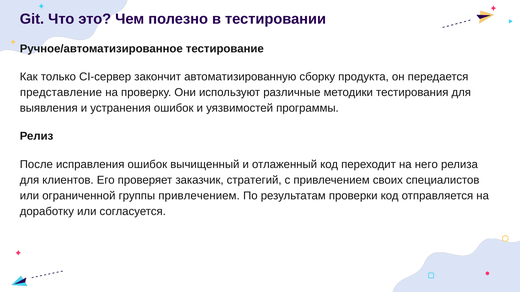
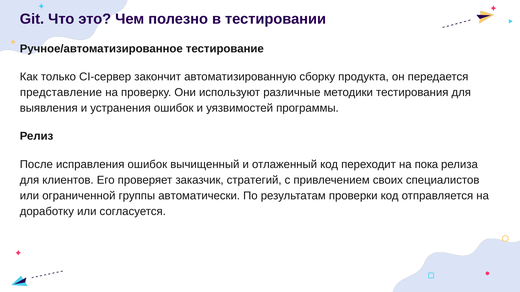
него: него -> пока
группы привлечением: привлечением -> автоматически
